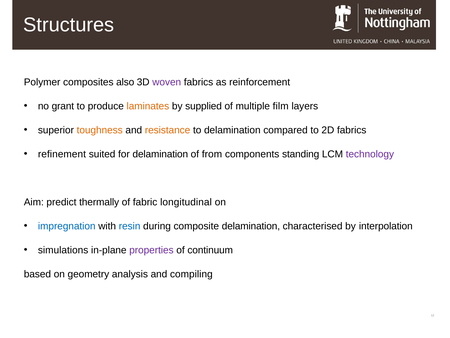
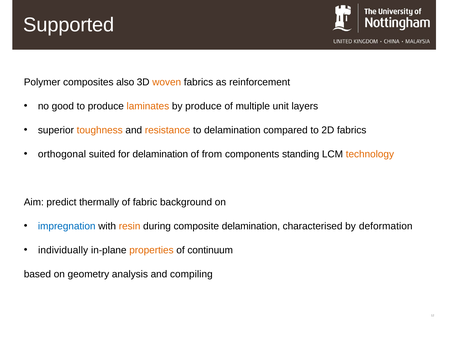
Structures: Structures -> Supported
woven colour: purple -> orange
grant: grant -> good
by supplied: supplied -> produce
film: film -> unit
refinement: refinement -> orthogonal
technology colour: purple -> orange
longitudinal: longitudinal -> background
resin colour: blue -> orange
interpolation: interpolation -> deformation
simulations: simulations -> individually
properties colour: purple -> orange
